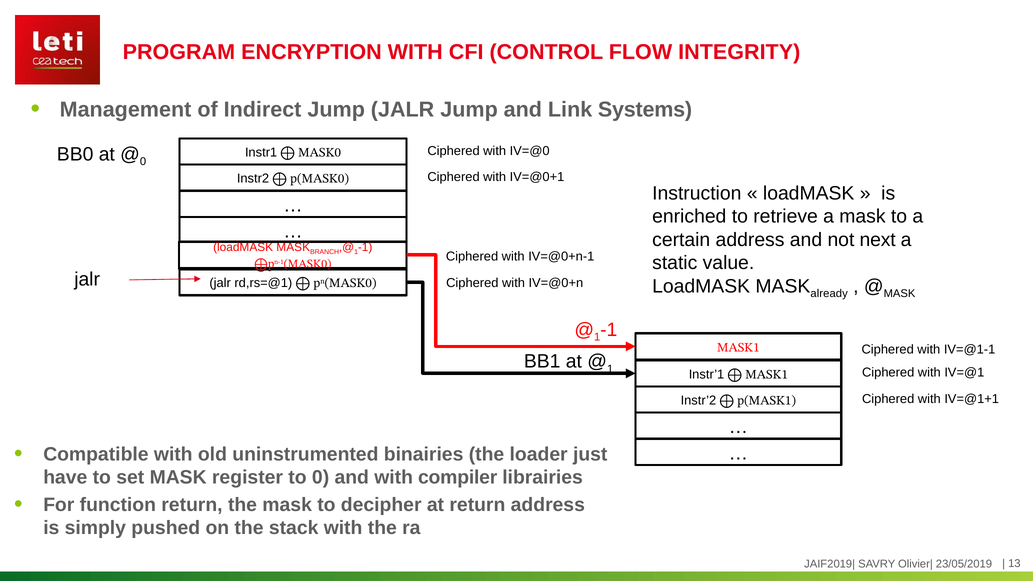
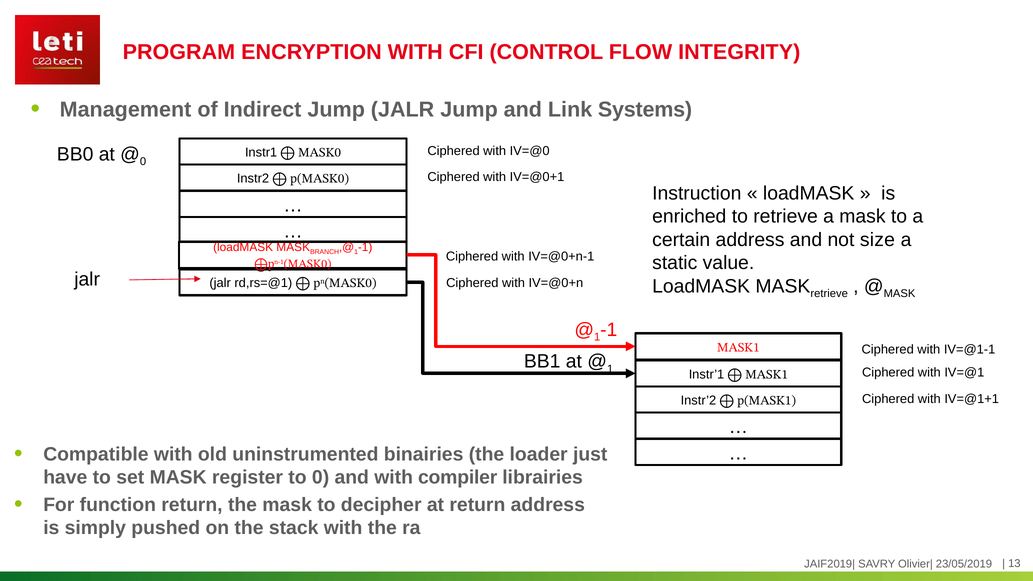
next: next -> size
MASK already: already -> retrieve
